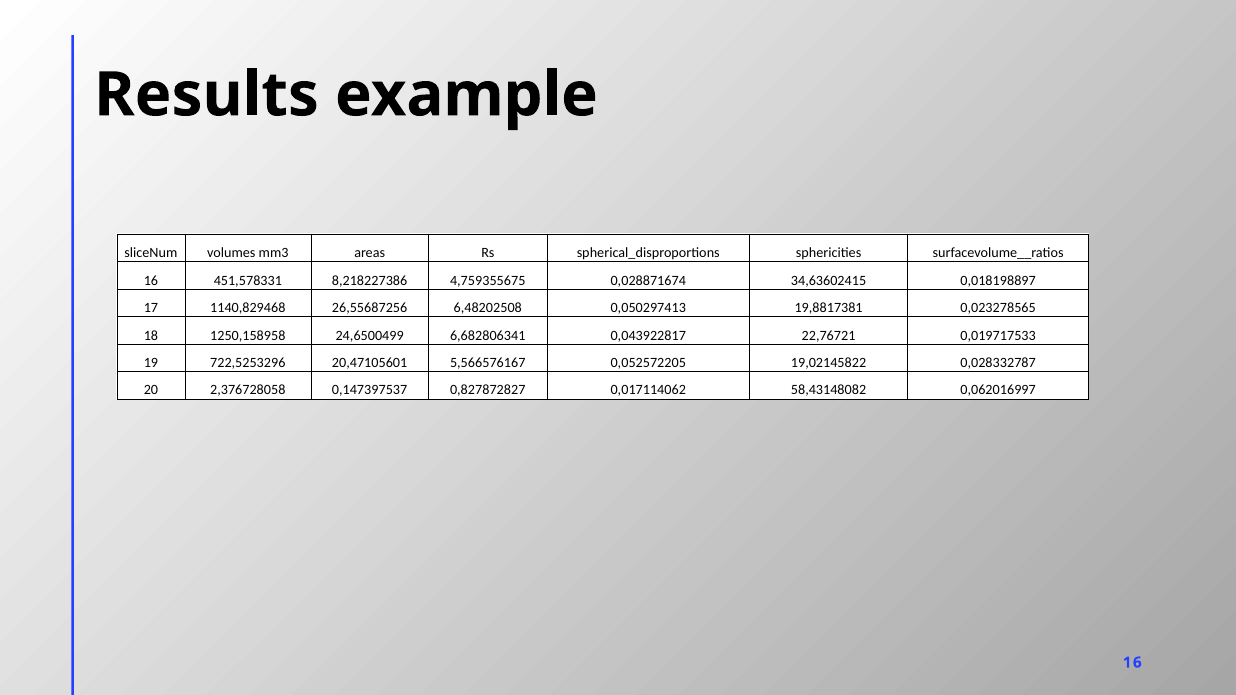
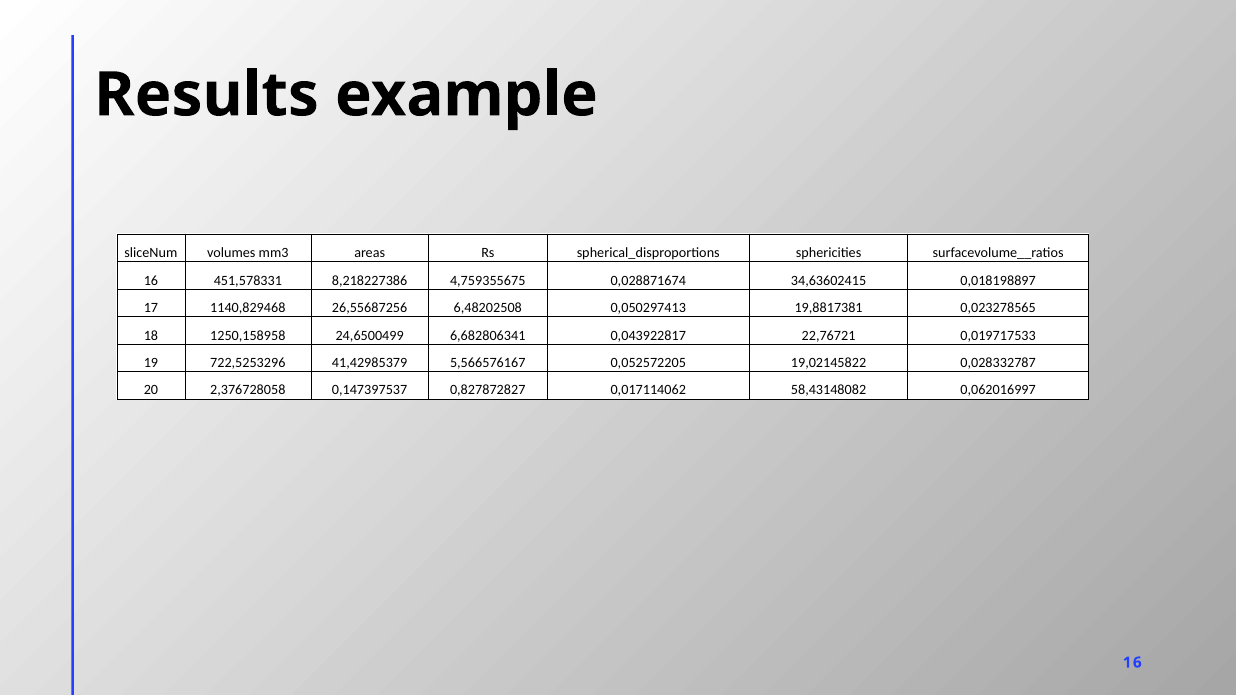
20,47105601: 20,47105601 -> 41,42985379
